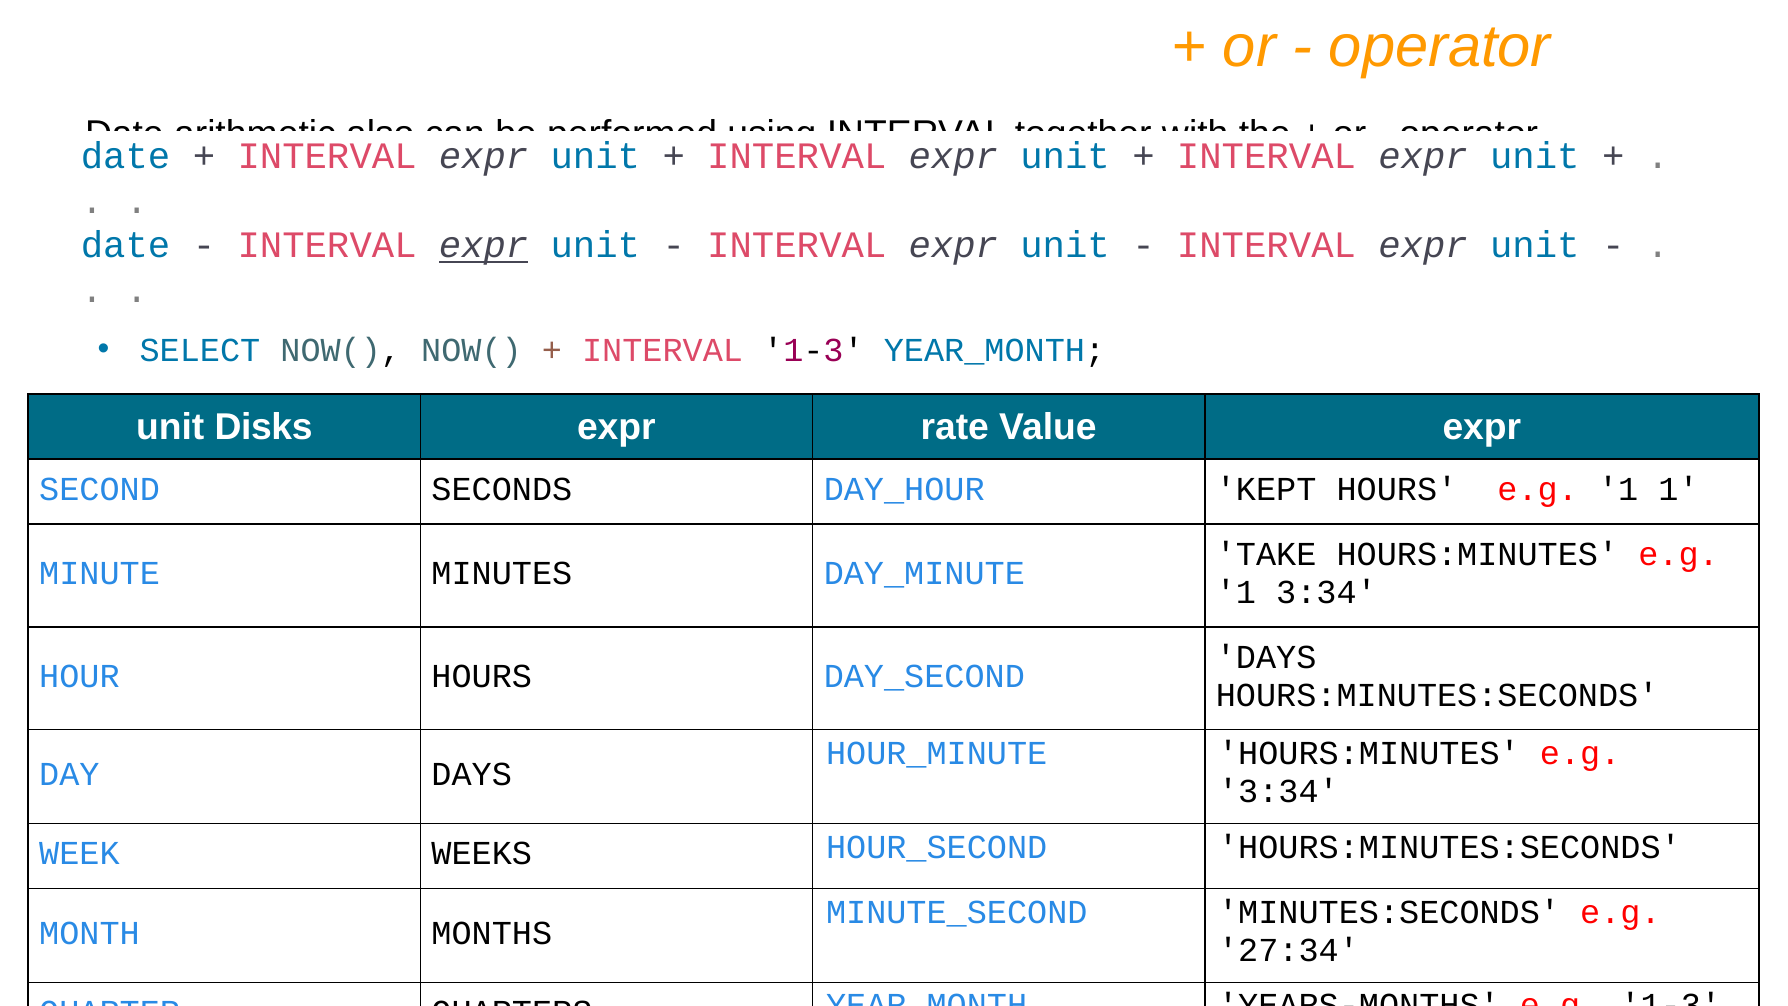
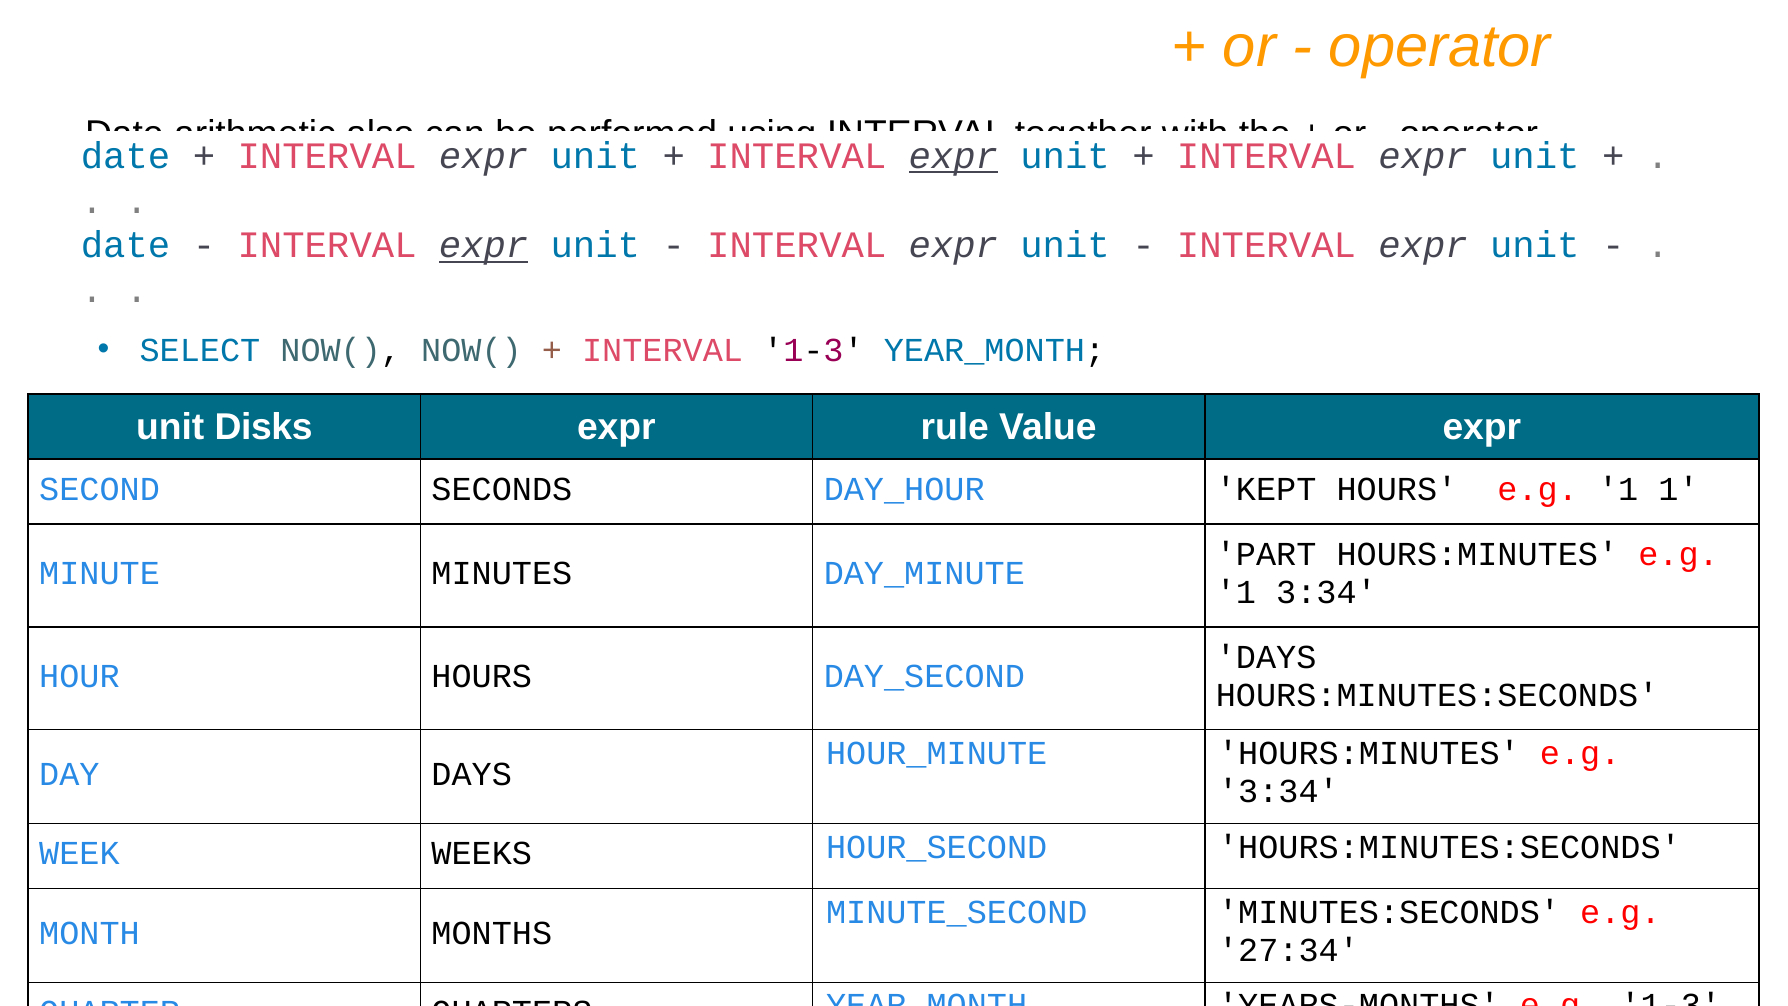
expr at (953, 156) underline: none -> present
rate: rate -> rule
TAKE: TAKE -> PART
